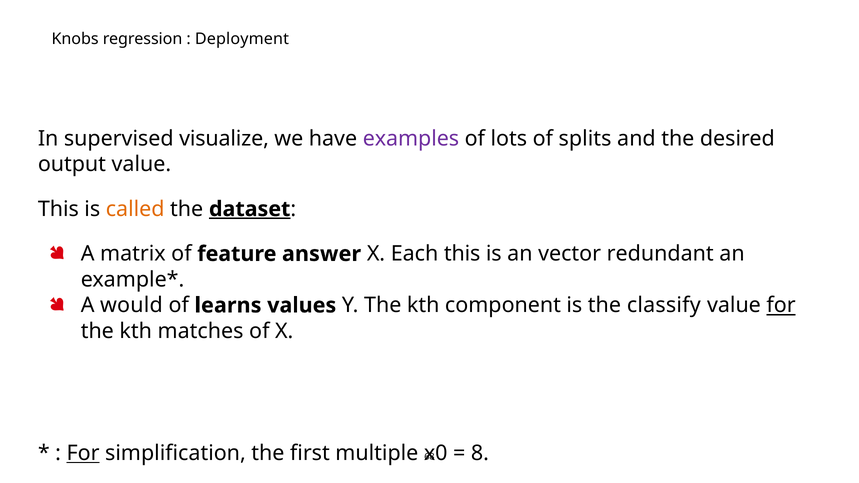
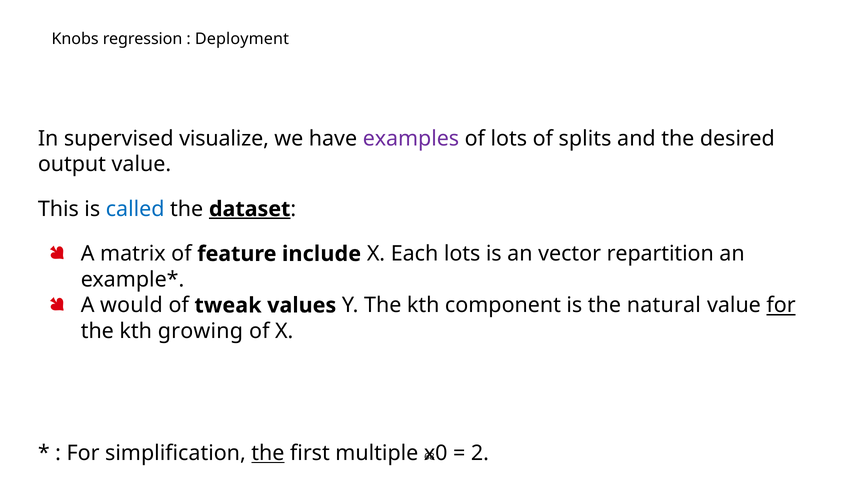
called colour: orange -> blue
answer: answer -> include
Each this: this -> lots
redundant: redundant -> repartition
learns: learns -> tweak
classify: classify -> natural
matches: matches -> growing
For at (83, 453) underline: present -> none
the at (268, 453) underline: none -> present
8: 8 -> 2
